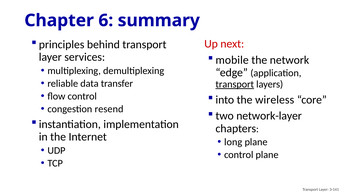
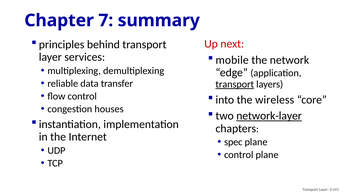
6: 6 -> 7
resend: resend -> houses
network-layer underline: none -> present
long: long -> spec
